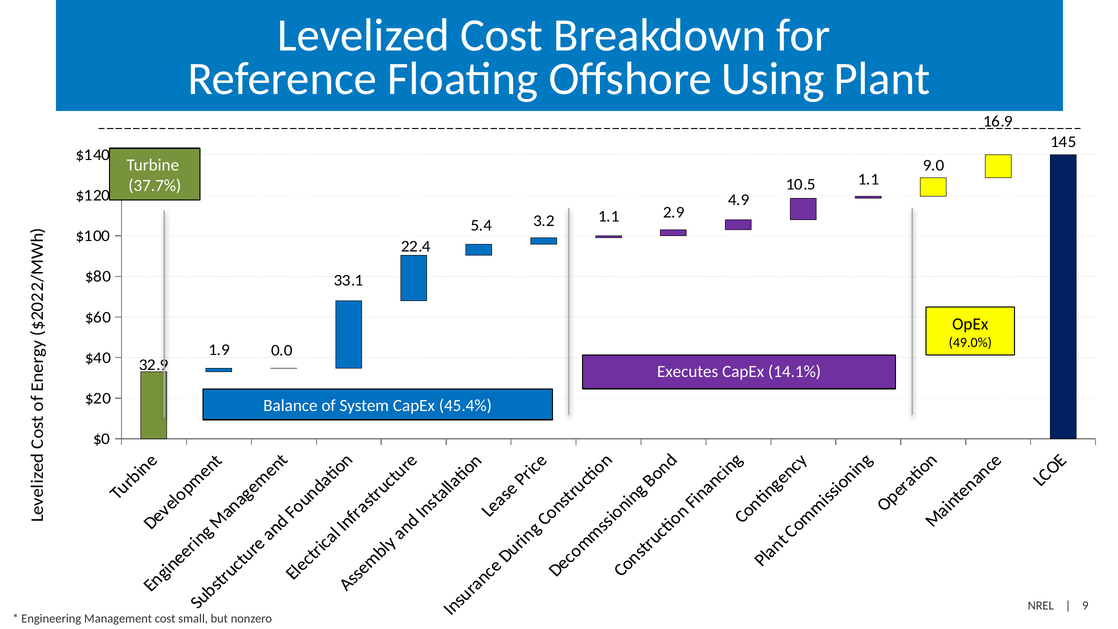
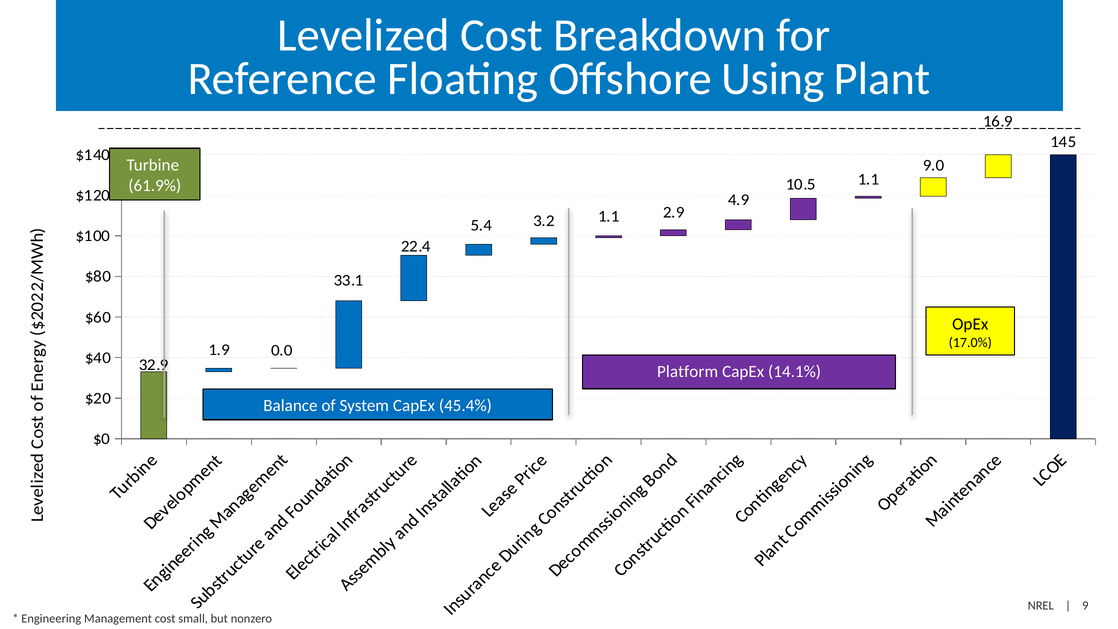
37.7%: 37.7% -> 61.9%
49.0%: 49.0% -> 17.0%
Executes: Executes -> Platform
